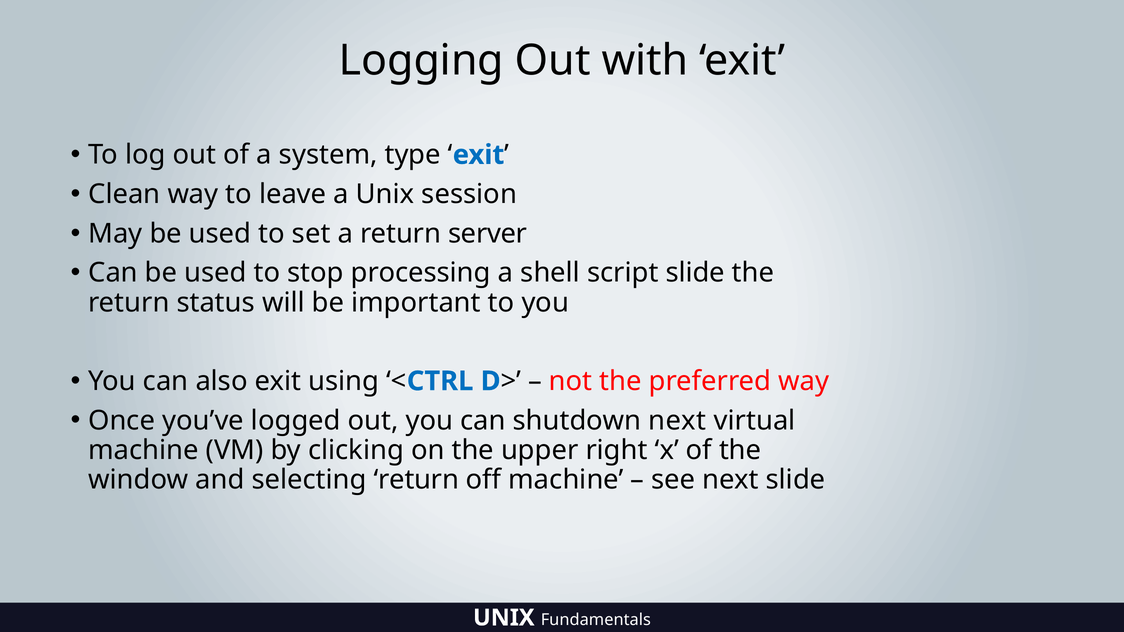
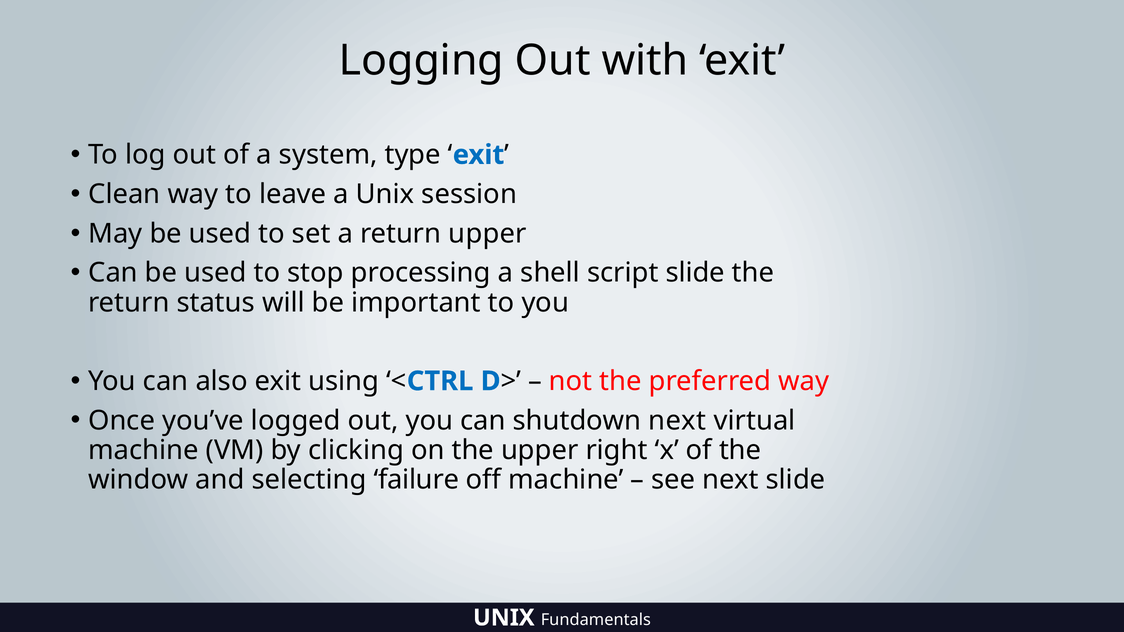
return server: server -> upper
selecting return: return -> failure
